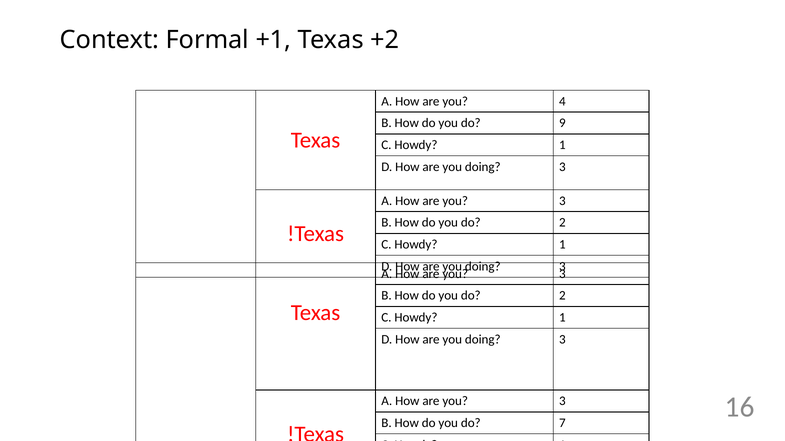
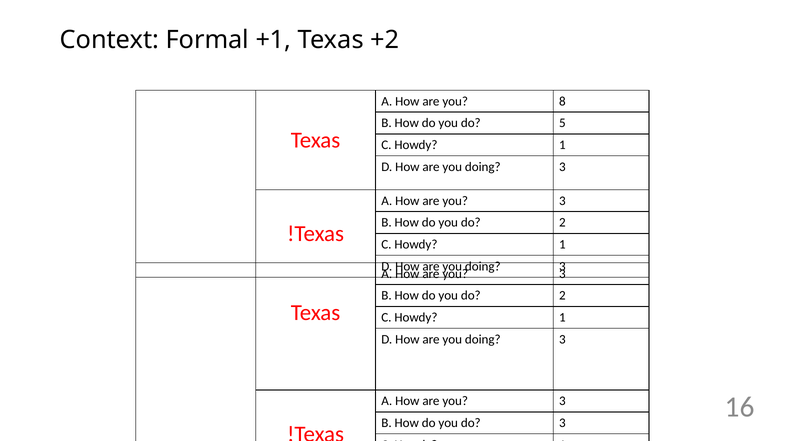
4: 4 -> 8
9: 9 -> 5
do 7: 7 -> 3
